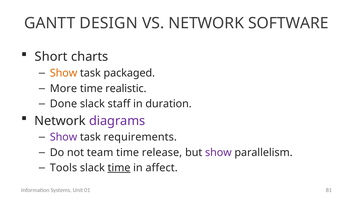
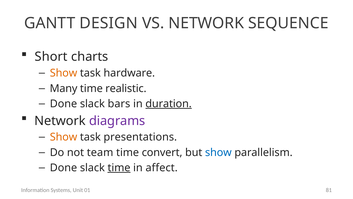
SOFTWARE: SOFTWARE -> SEQUENCE
packaged: packaged -> hardware
More: More -> Many
staff: staff -> bars
duration underline: none -> present
Show at (64, 137) colour: purple -> orange
requirements: requirements -> presentations
release: release -> convert
show at (218, 152) colour: purple -> blue
Tools at (63, 167): Tools -> Done
